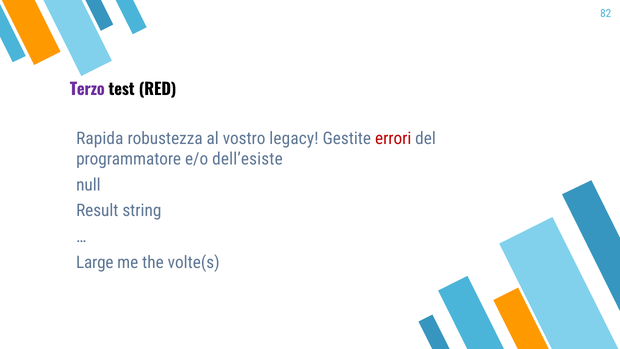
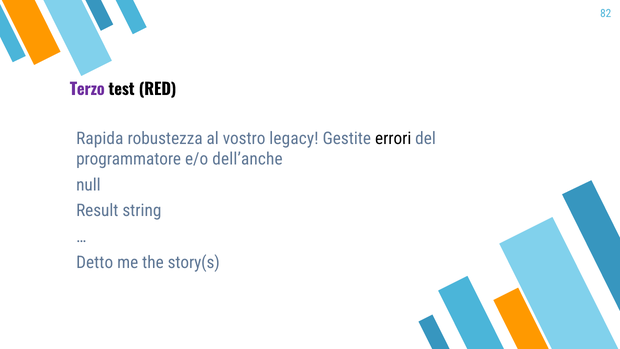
errori colour: red -> black
dell’esiste: dell’esiste -> dell’anche
Large: Large -> Detto
volte(s: volte(s -> story(s
